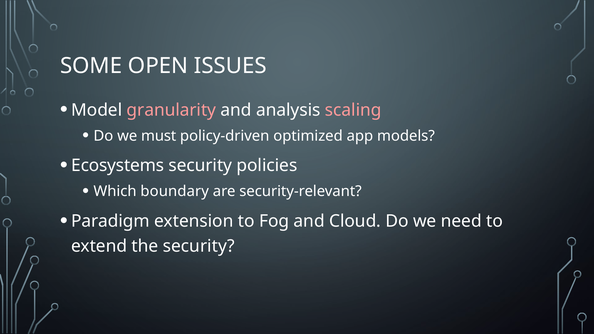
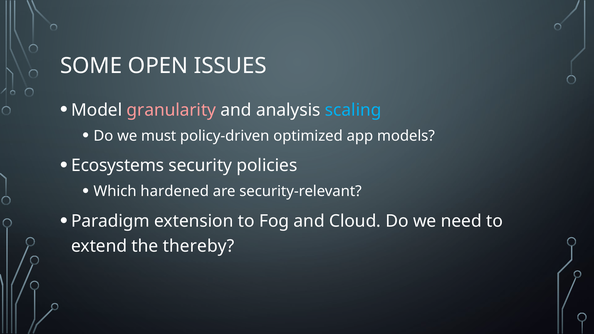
scaling colour: pink -> light blue
boundary: boundary -> hardened
the security: security -> thereby
